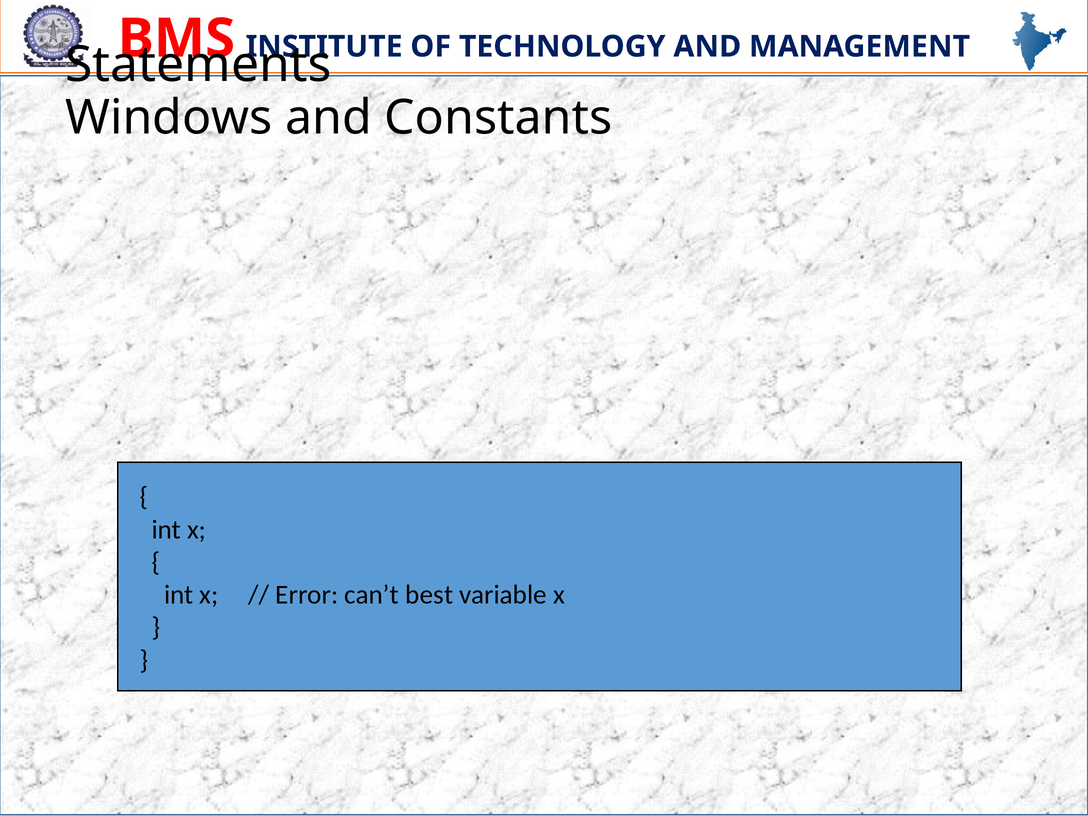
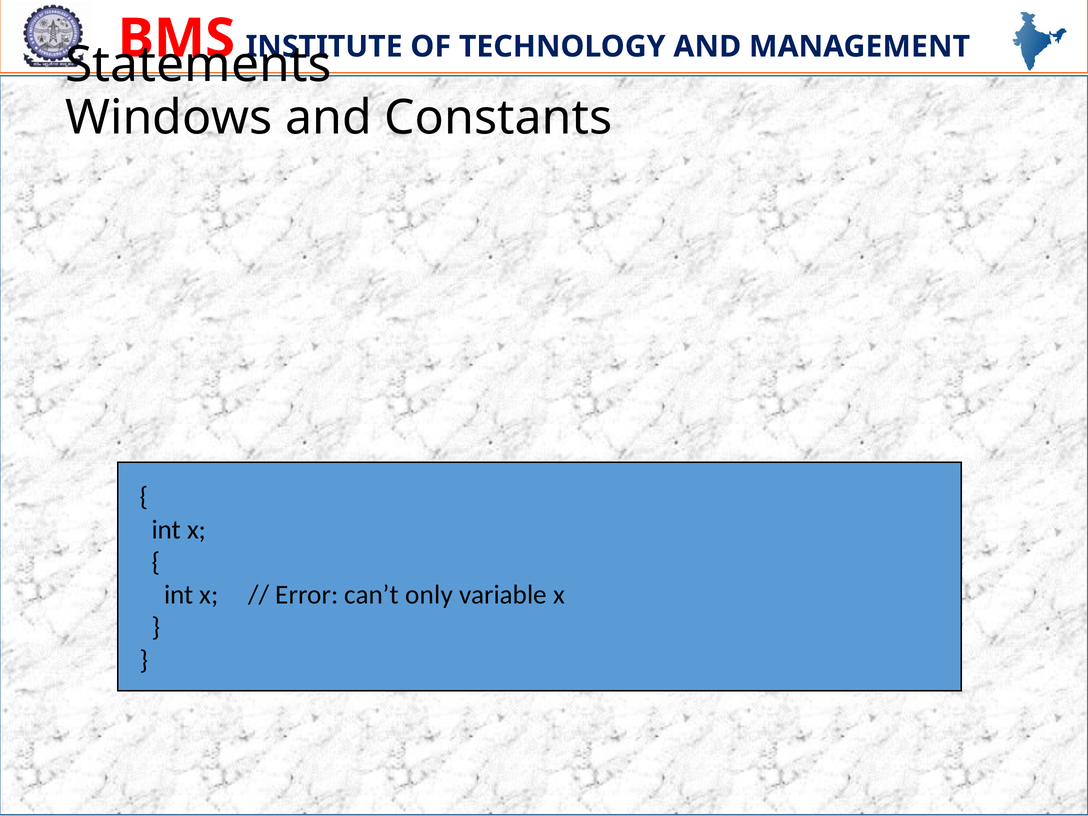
best: best -> only
